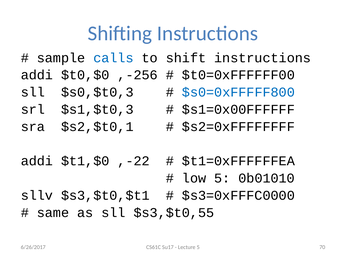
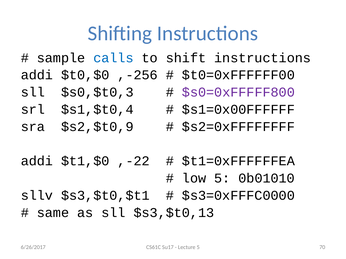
$s0=0xFFFFF800 colour: blue -> purple
$s1,$t0,3: $s1,$t0,3 -> $s1,$t0,4
$s2,$t0,1: $s2,$t0,1 -> $s2,$t0,9
$s3,$t0,55: $s3,$t0,55 -> $s3,$t0,13
